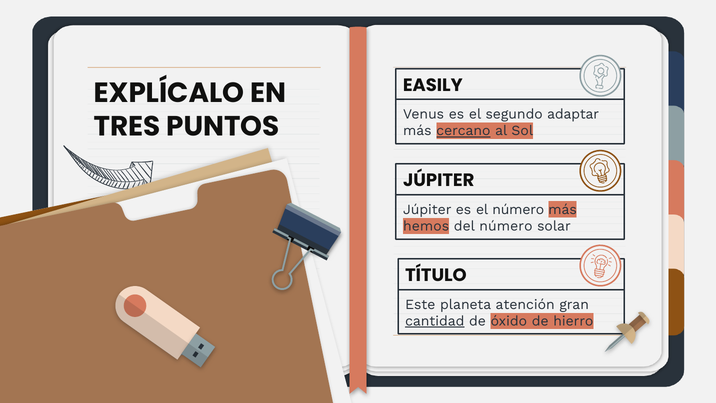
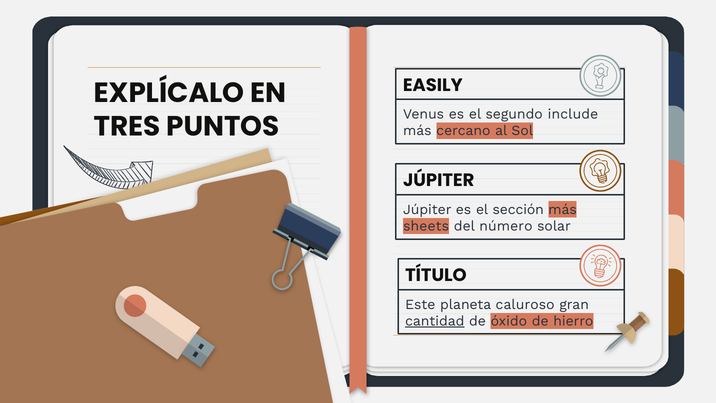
adaptar: adaptar -> include
cercano underline: present -> none
el número: número -> sección
hemos: hemos -> sheets
atención: atención -> caluroso
